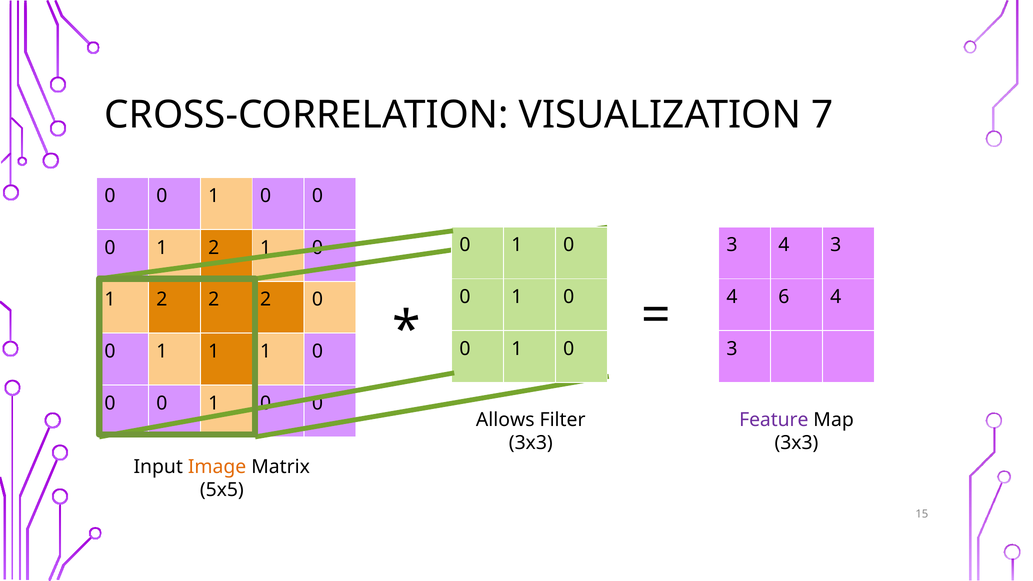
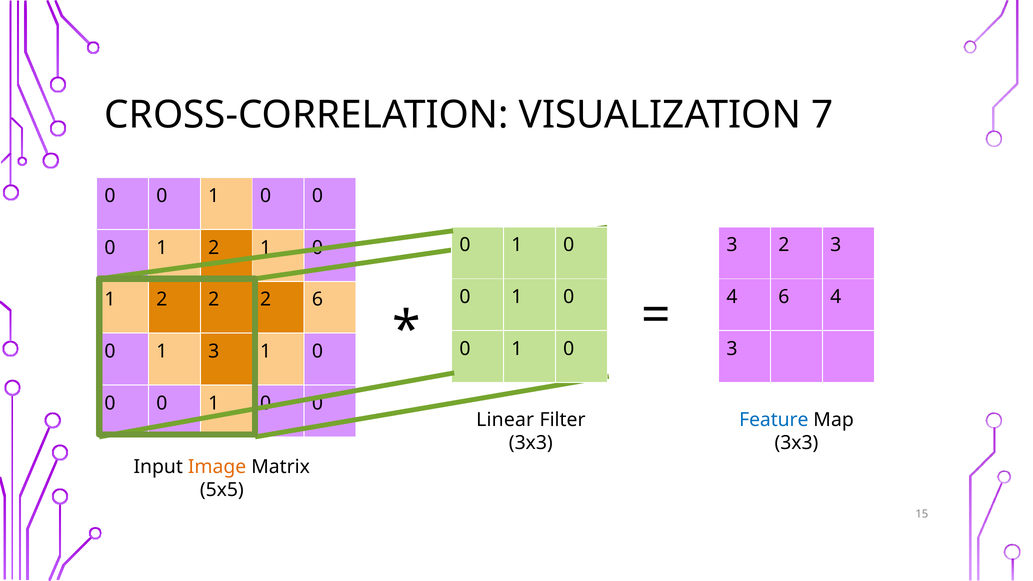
4 at (784, 245): 4 -> 2
2 0: 0 -> 6
0 1 1: 1 -> 3
Allows: Allows -> Linear
Feature colour: purple -> blue
